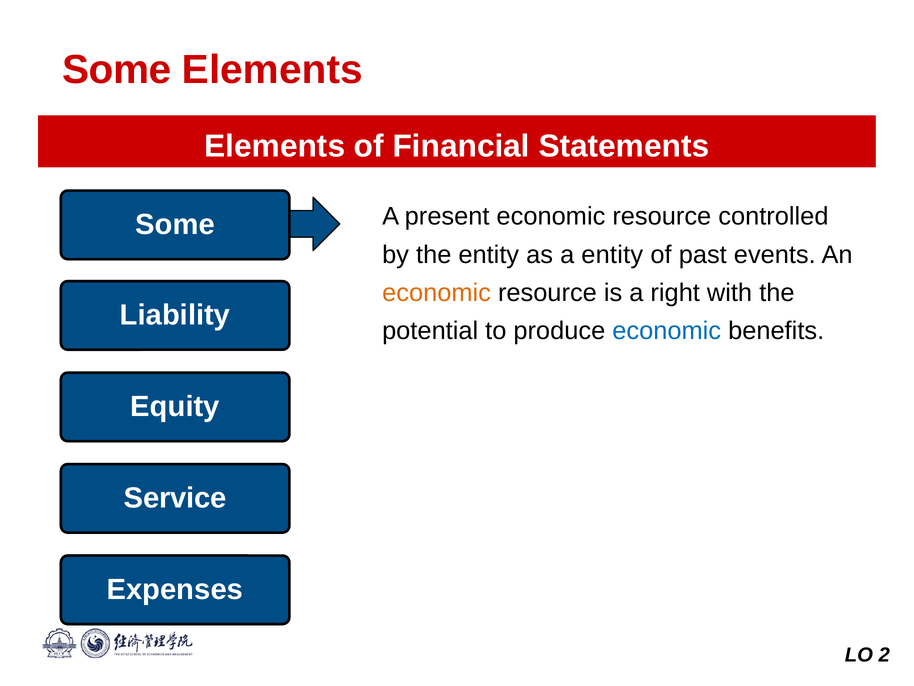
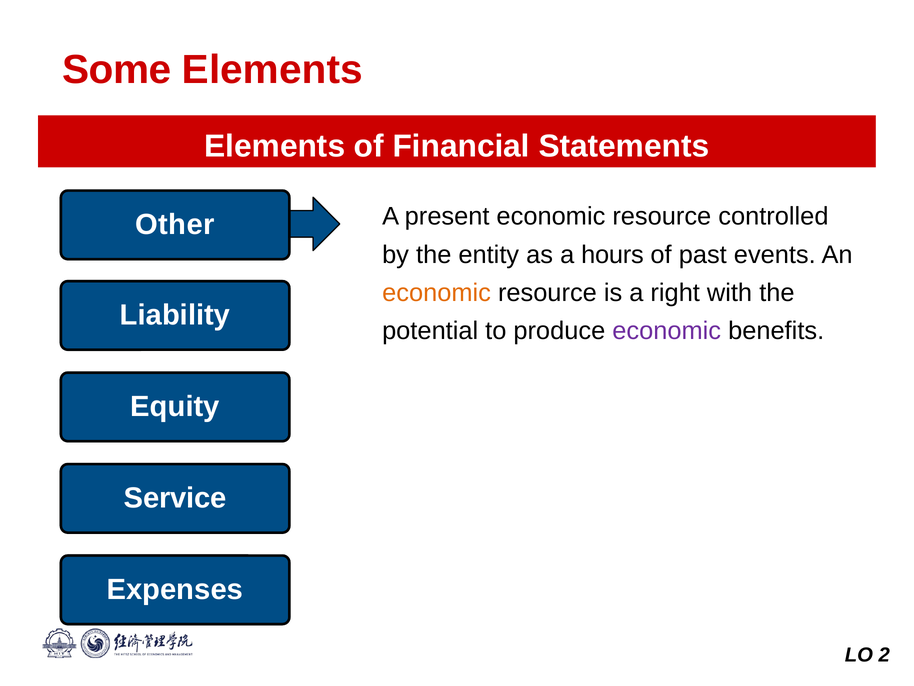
Some at (175, 224): Some -> Other
a entity: entity -> hours
economic at (667, 331) colour: blue -> purple
